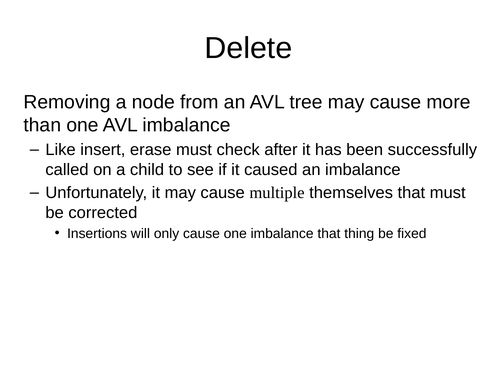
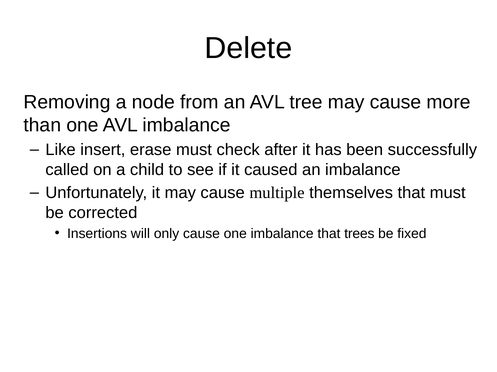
thing: thing -> trees
